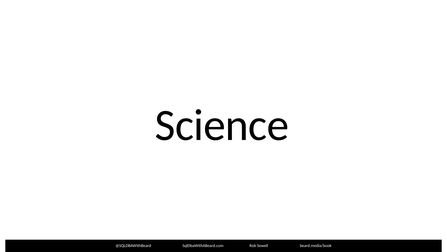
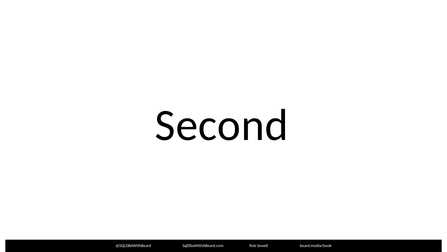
Science: Science -> Second
